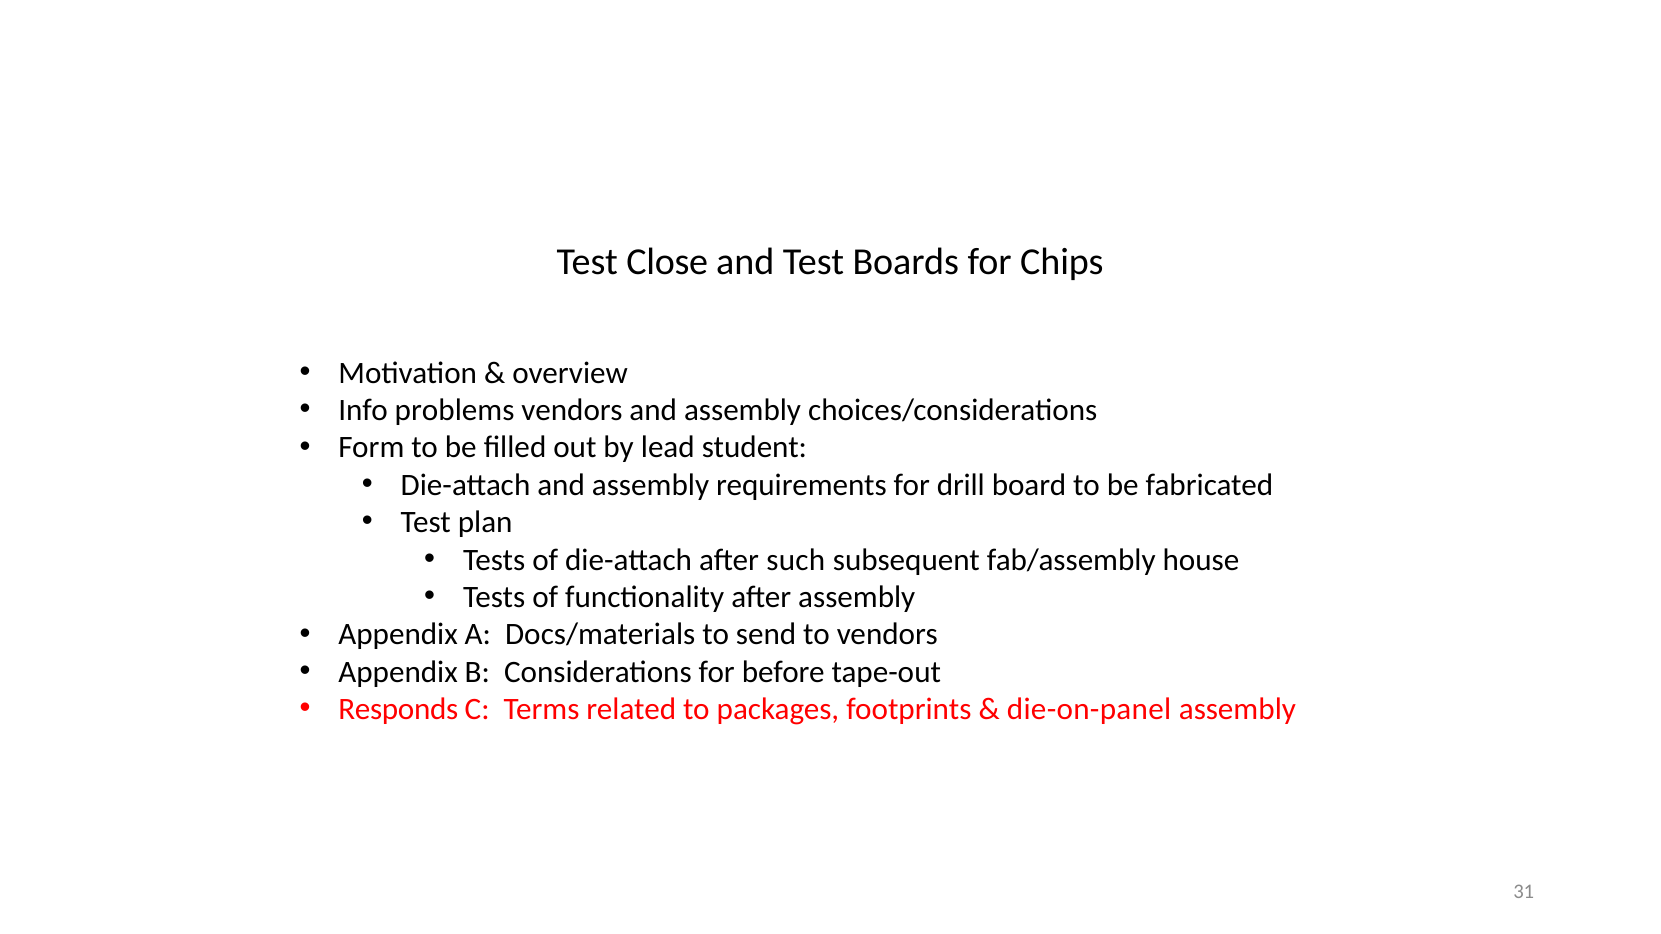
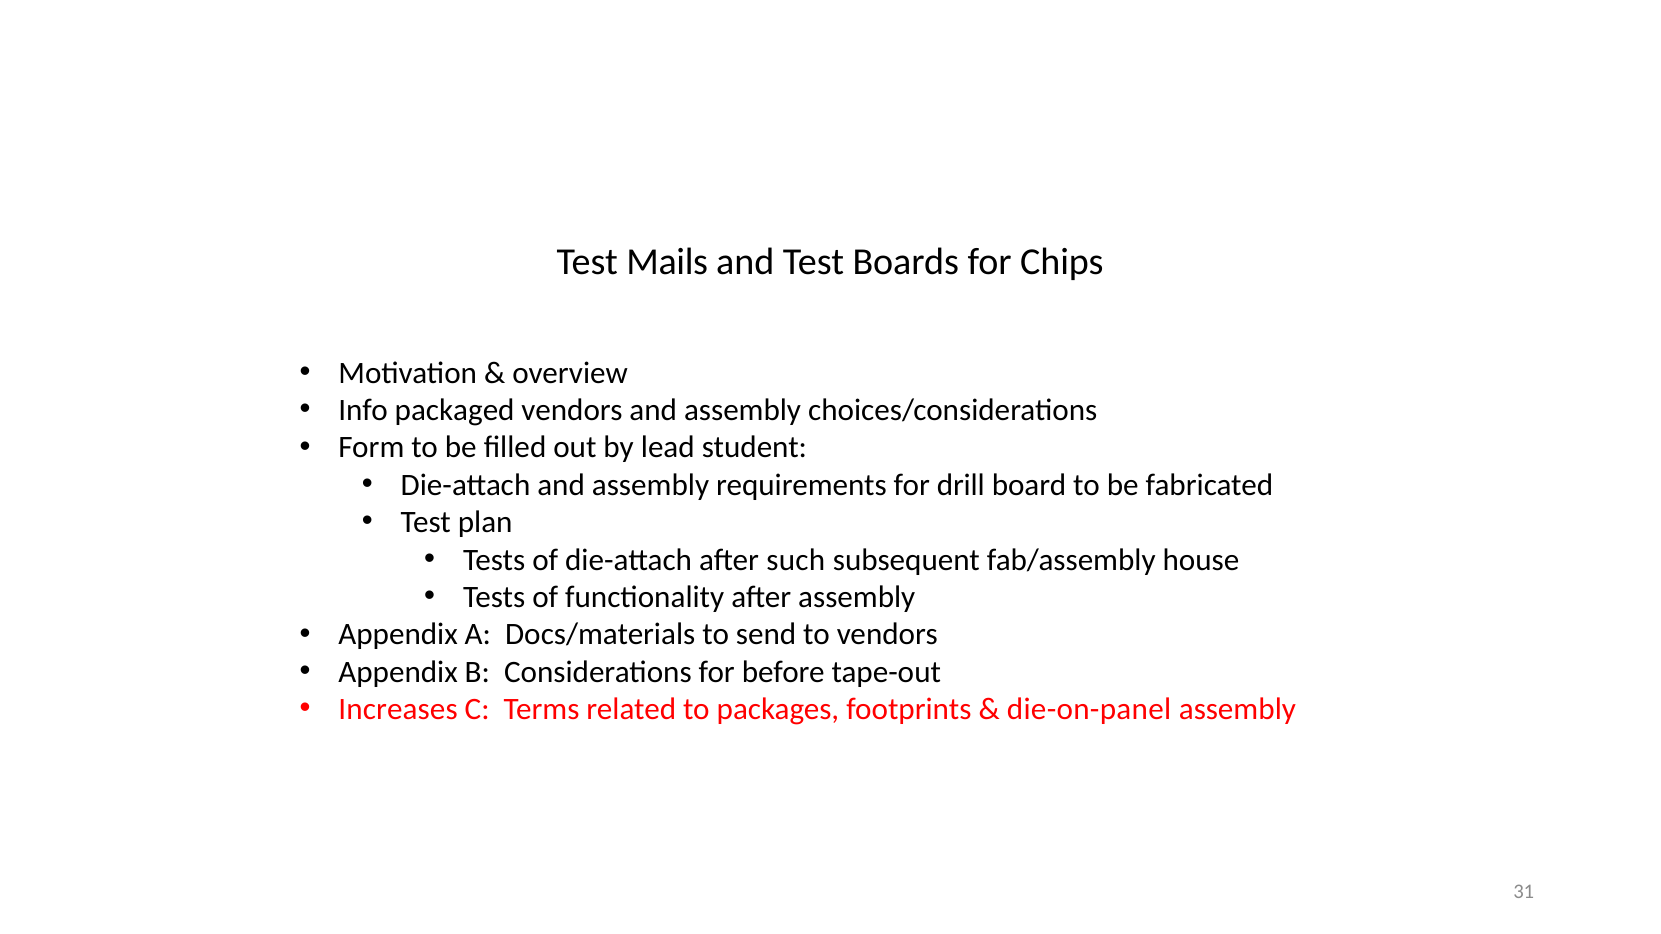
Close: Close -> Mails
problems: problems -> packaged
Responds: Responds -> Increases
